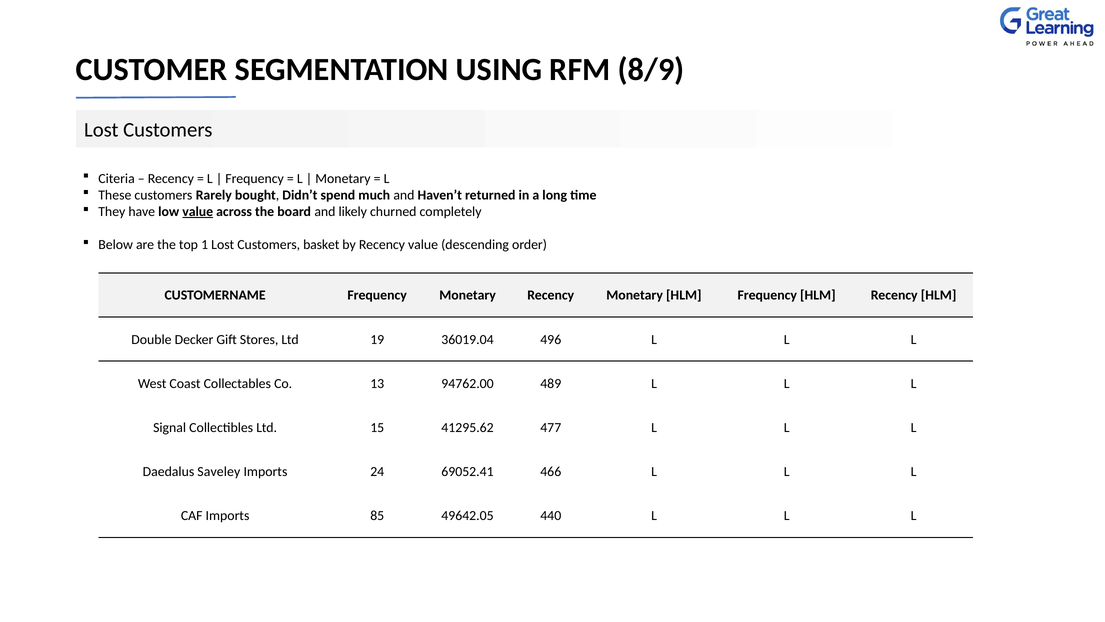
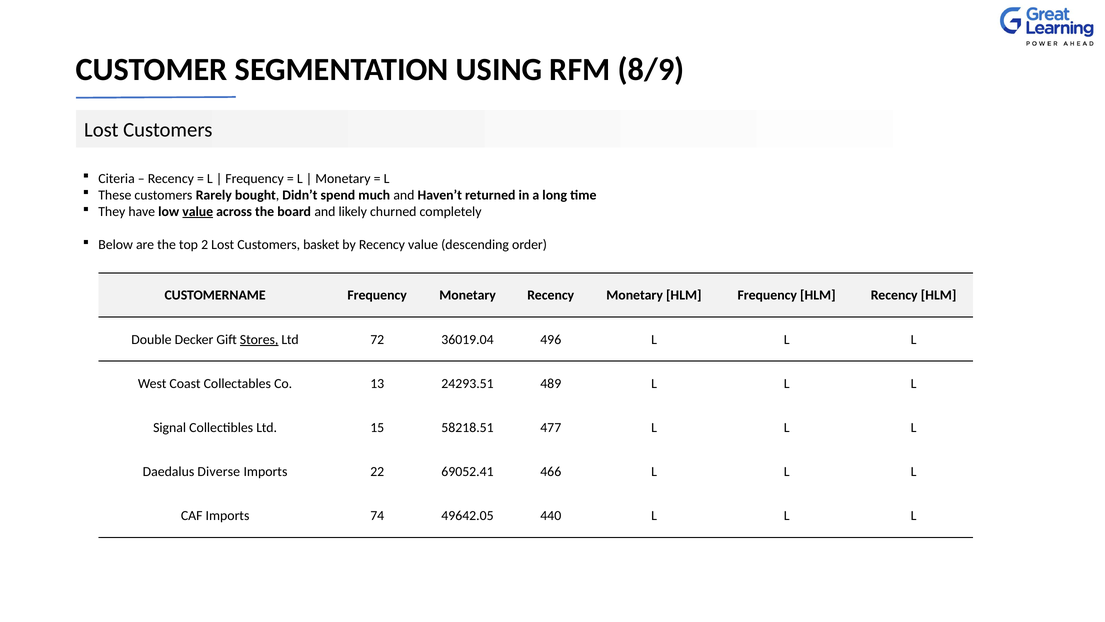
1: 1 -> 2
Stores underline: none -> present
19: 19 -> 72
94762.00: 94762.00 -> 24293.51
41295.62: 41295.62 -> 58218.51
Saveley: Saveley -> Diverse
24: 24 -> 22
85: 85 -> 74
